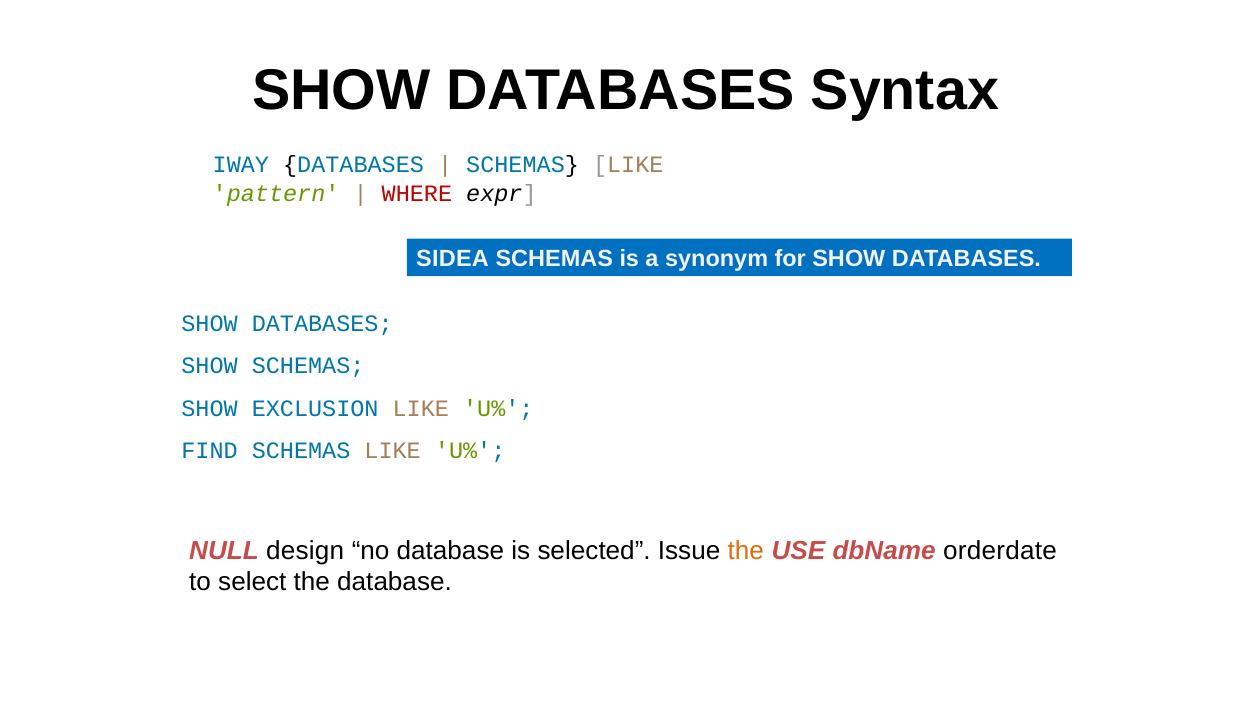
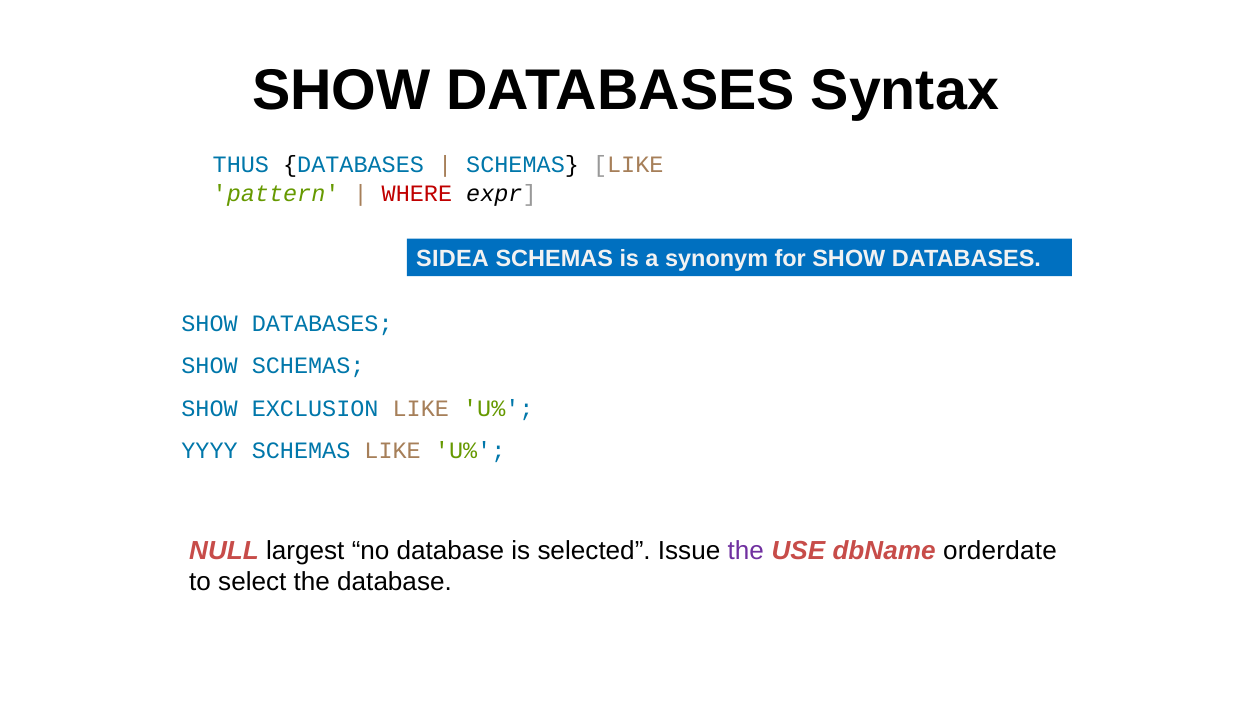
IWAY: IWAY -> THUS
FIND: FIND -> YYYY
design: design -> largest
the at (746, 551) colour: orange -> purple
